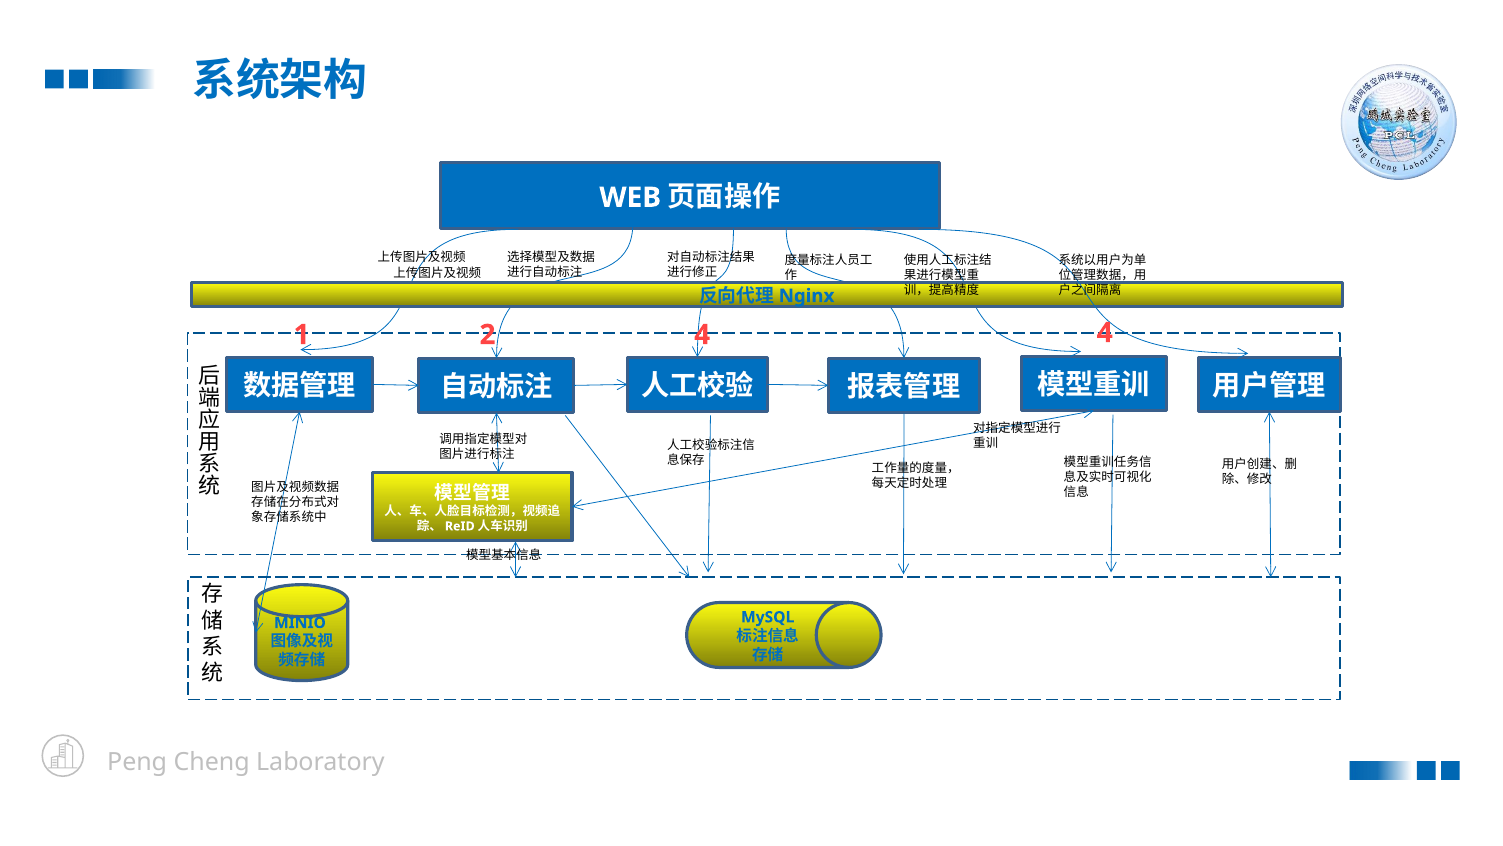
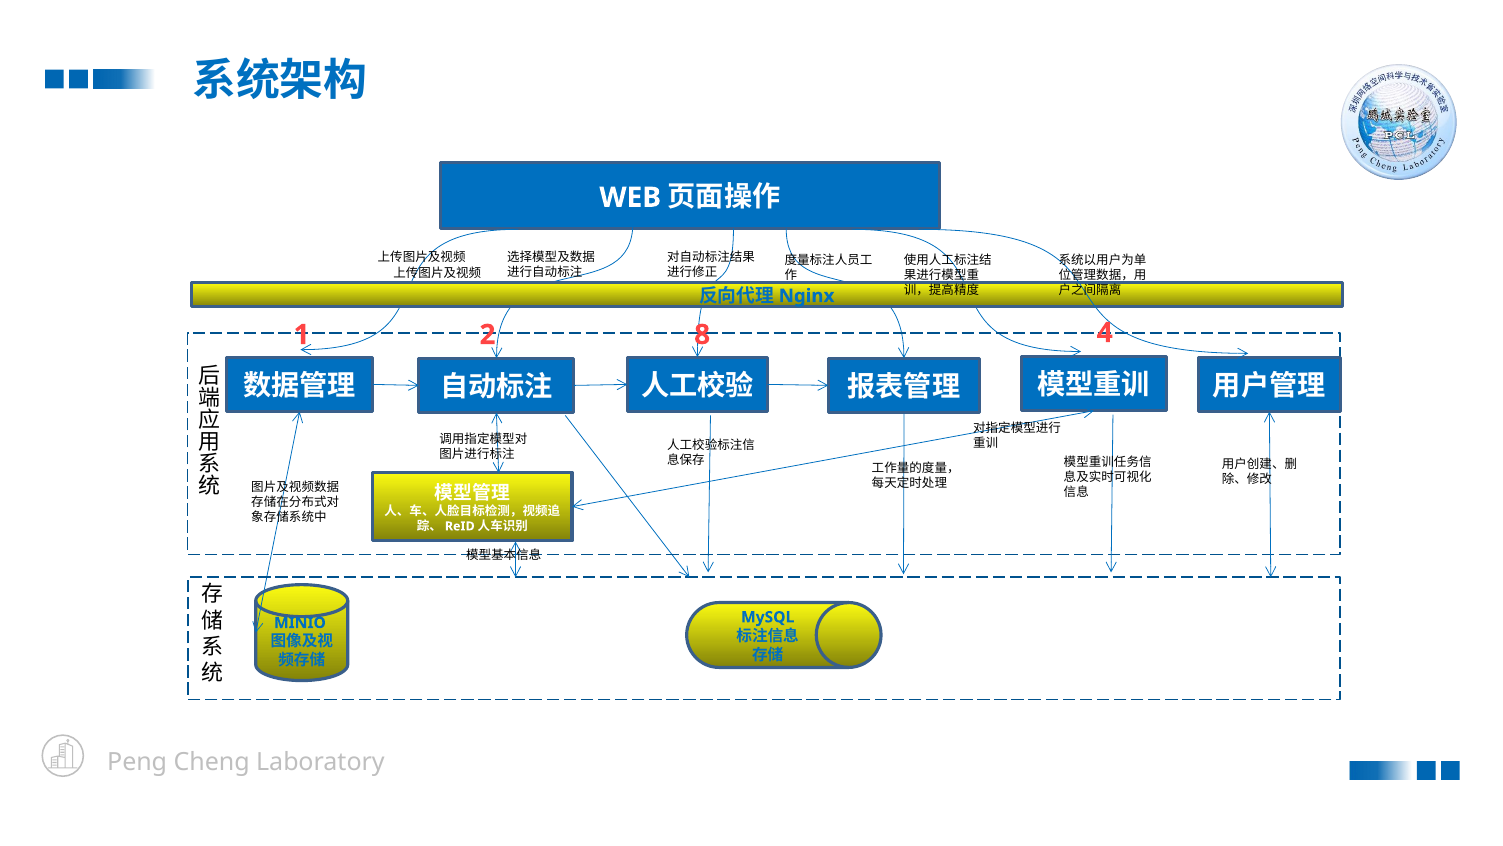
2 4: 4 -> 8
